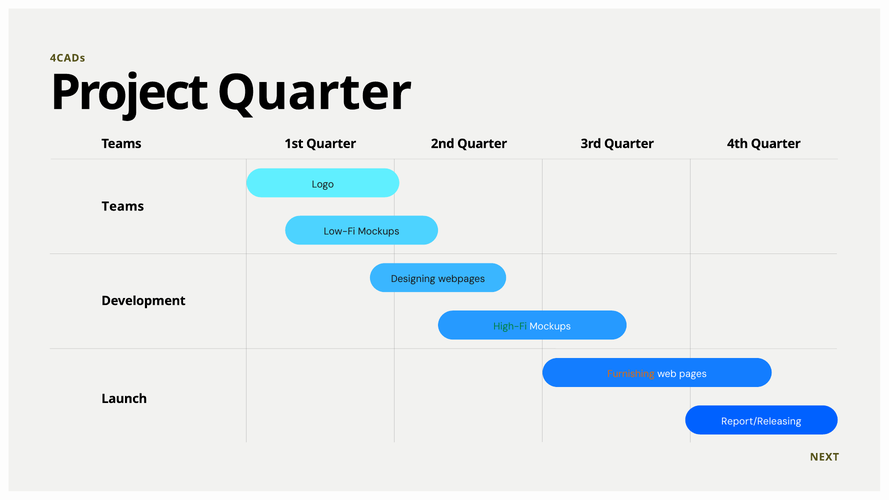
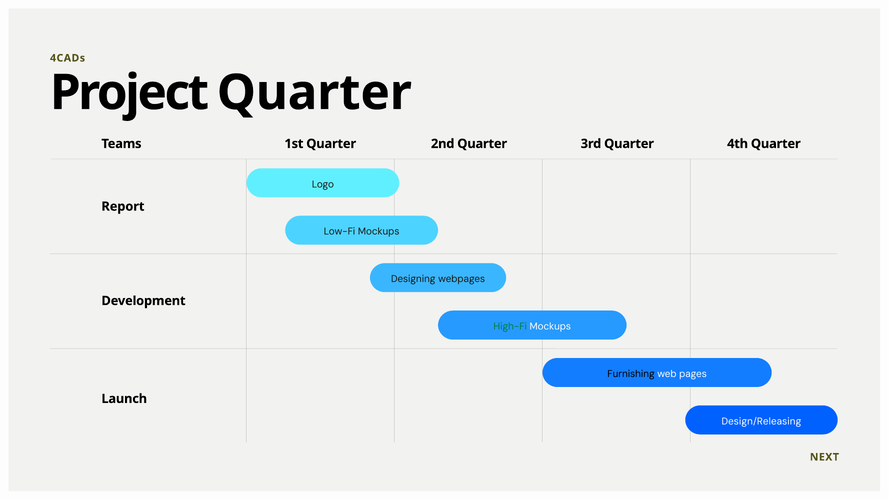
Teams at (123, 206): Teams -> Report
Furnishing colour: orange -> black
Report/Releasing: Report/Releasing -> Design/Releasing
